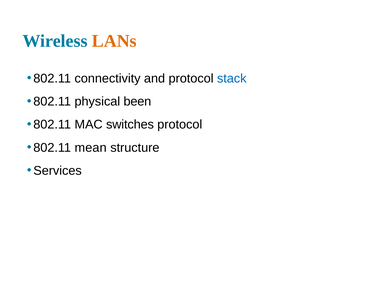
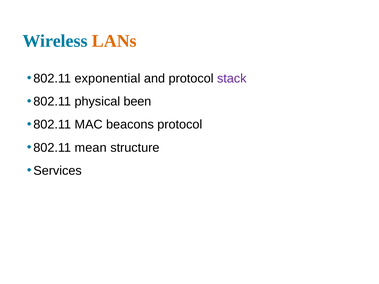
connectivity: connectivity -> exponential
stack colour: blue -> purple
switches: switches -> beacons
